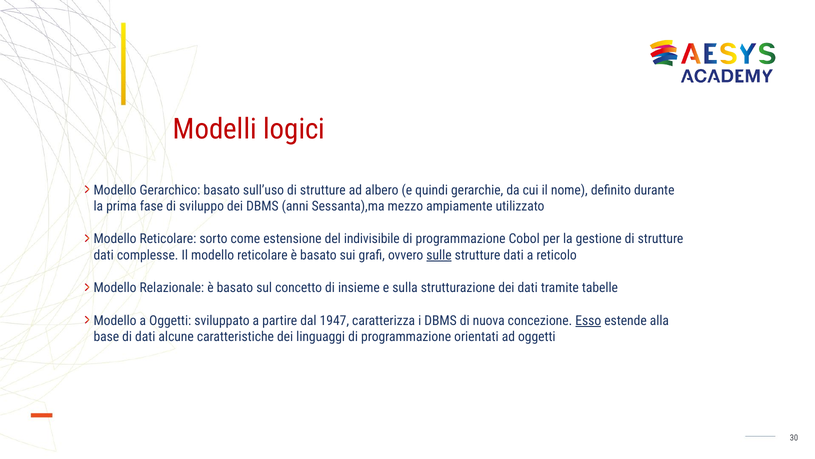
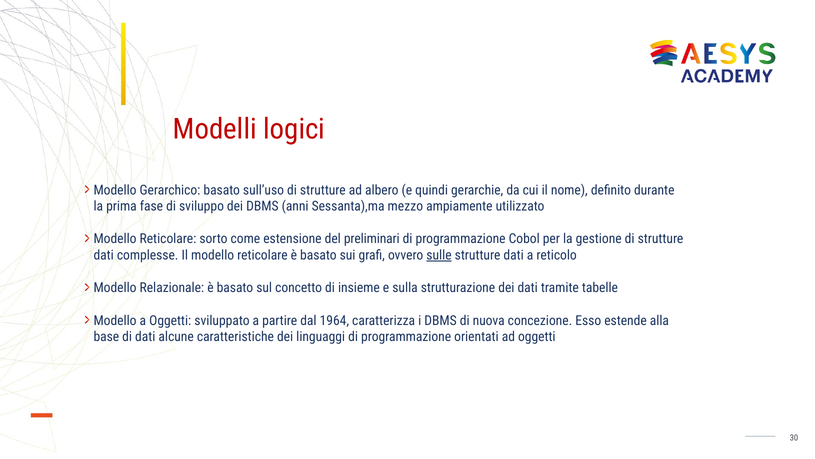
indivisibile: indivisibile -> preliminari
1947: 1947 -> 1964
Esso underline: present -> none
